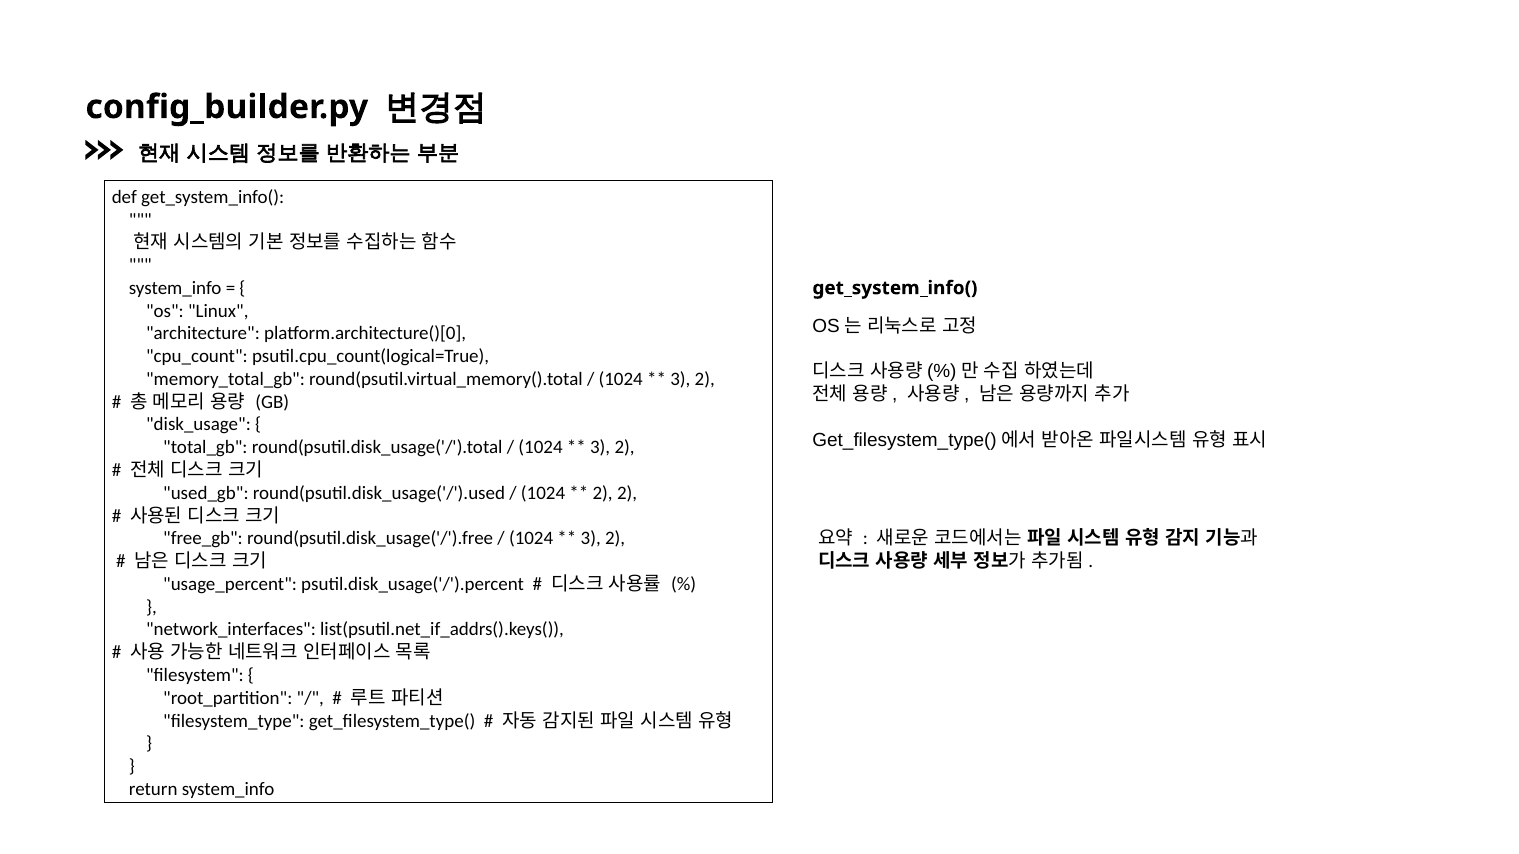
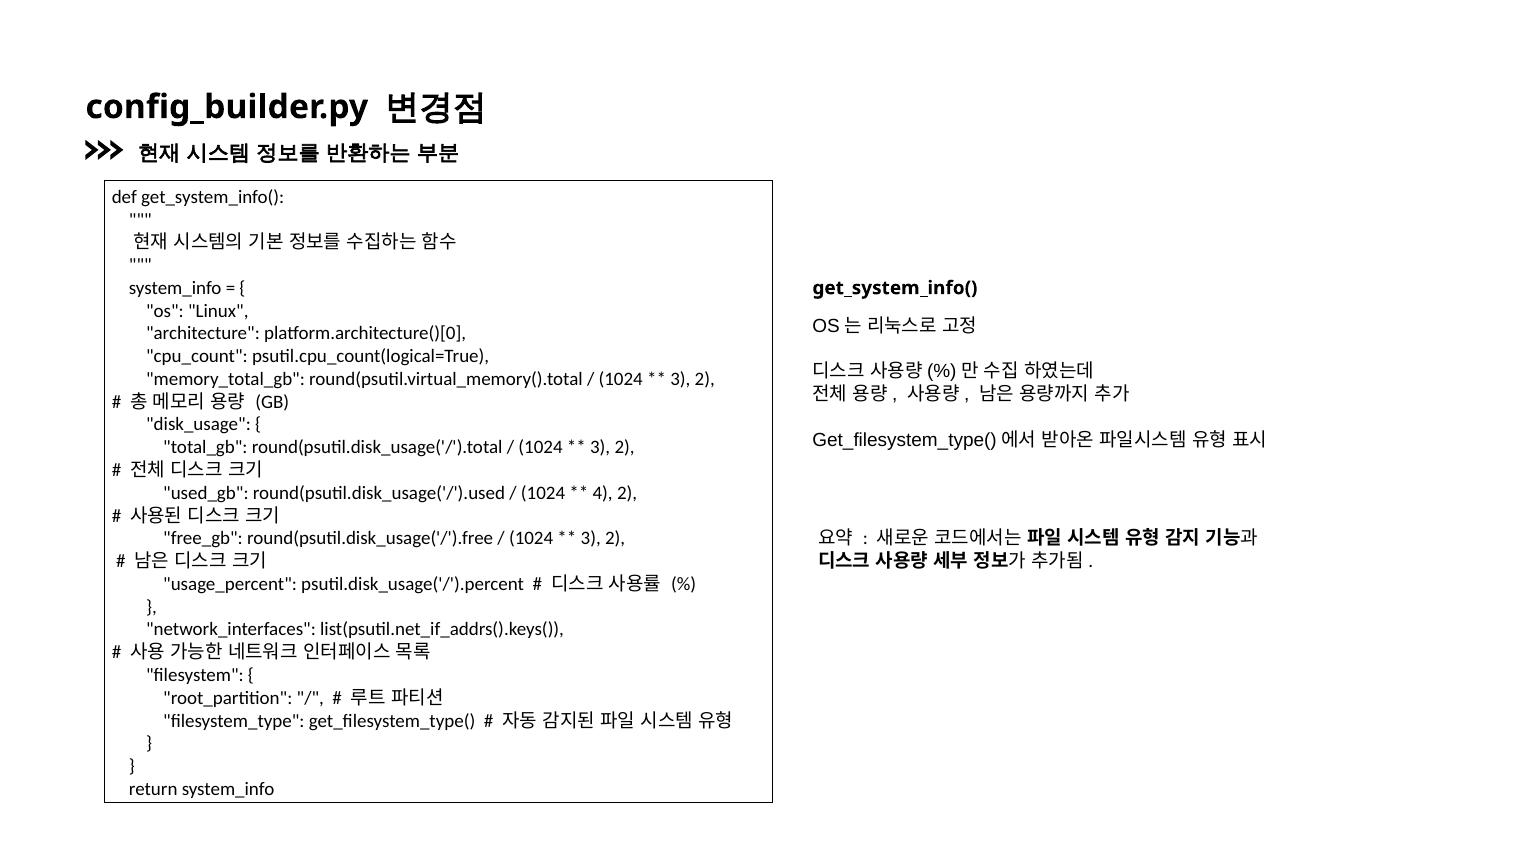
2 at (603, 493): 2 -> 4
